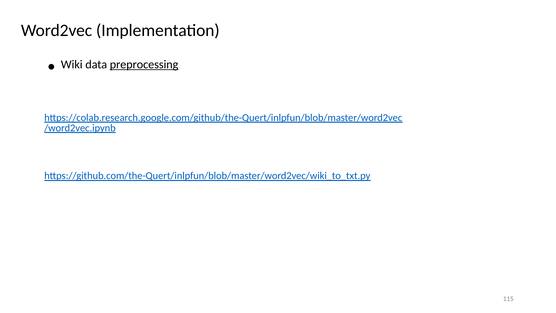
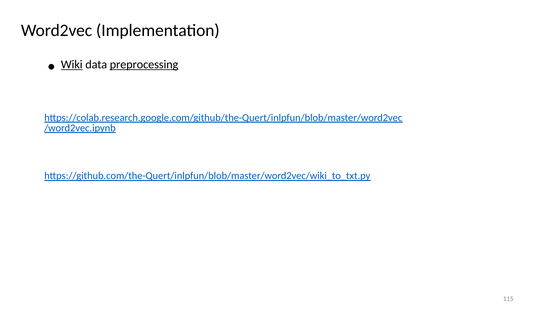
Wiki underline: none -> present
